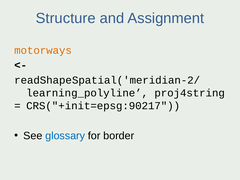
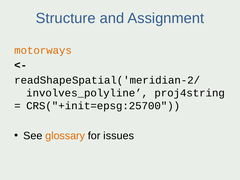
learning_polyline: learning_polyline -> involves_polyline
CRS("+init=epsg:90217: CRS("+init=epsg:90217 -> CRS("+init=epsg:25700
glossary colour: blue -> orange
border: border -> issues
